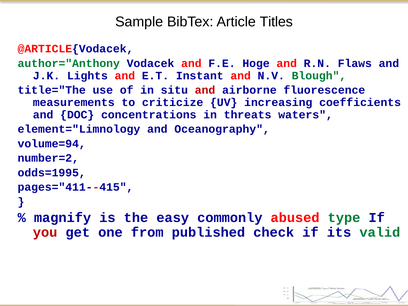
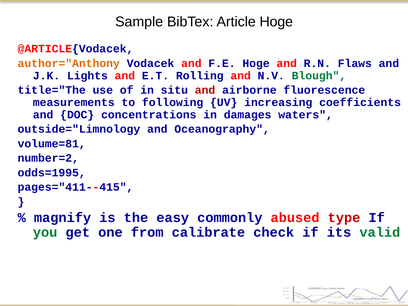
Article Titles: Titles -> Hoge
author="Anthony colour: green -> orange
Instant: Instant -> Rolling
criticize: criticize -> following
threats: threats -> damages
element="Limnology: element="Limnology -> outside="Limnology
volume=94: volume=94 -> volume=81
type colour: green -> red
you colour: red -> green
published: published -> calibrate
